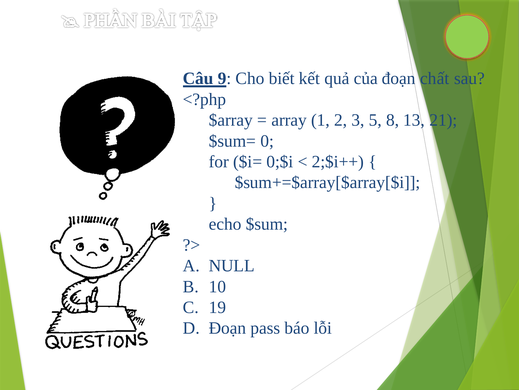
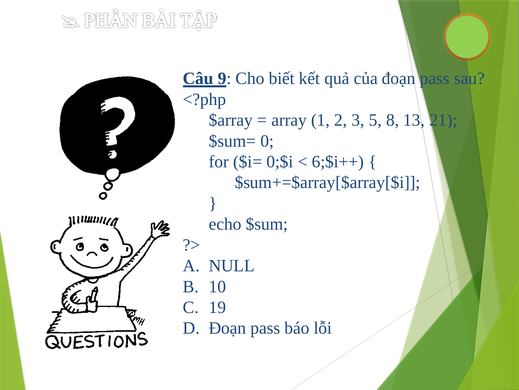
của đoạn chất: chất -> pass
2;$i++: 2;$i++ -> 6;$i++
